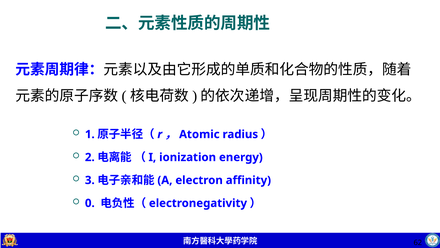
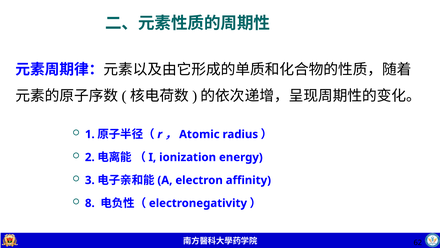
0: 0 -> 8
